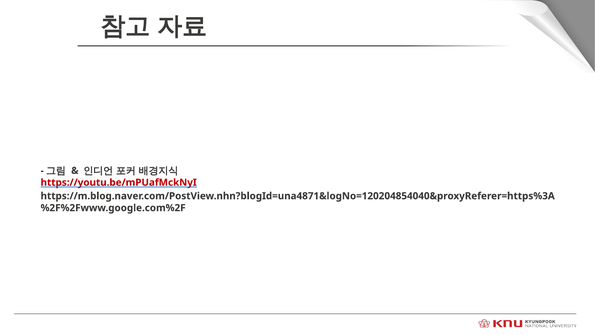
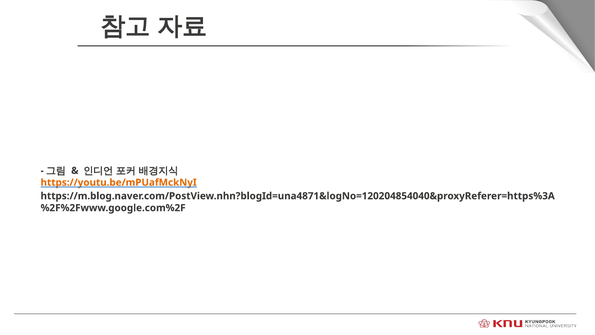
https://youtu.be/mPUafMckNyI colour: red -> orange
